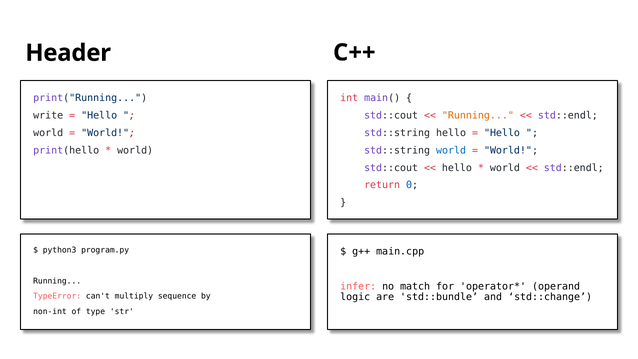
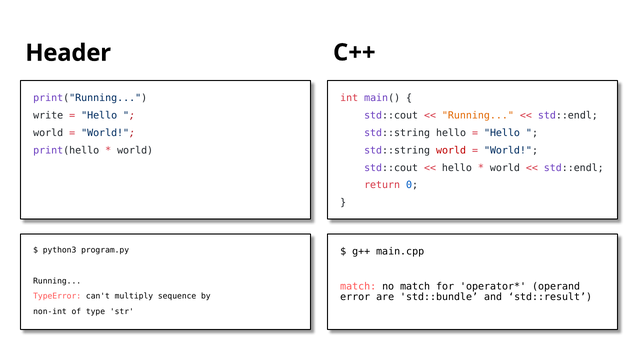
world at (451, 150) colour: blue -> red
infer at (358, 286): infer -> match
logic: logic -> error
std::change: std::change -> std::result
